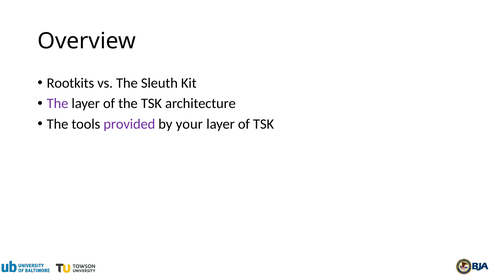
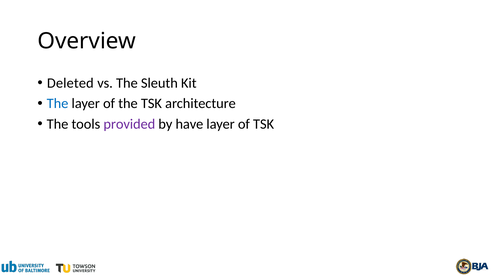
Rootkits: Rootkits -> Deleted
The at (58, 104) colour: purple -> blue
your: your -> have
